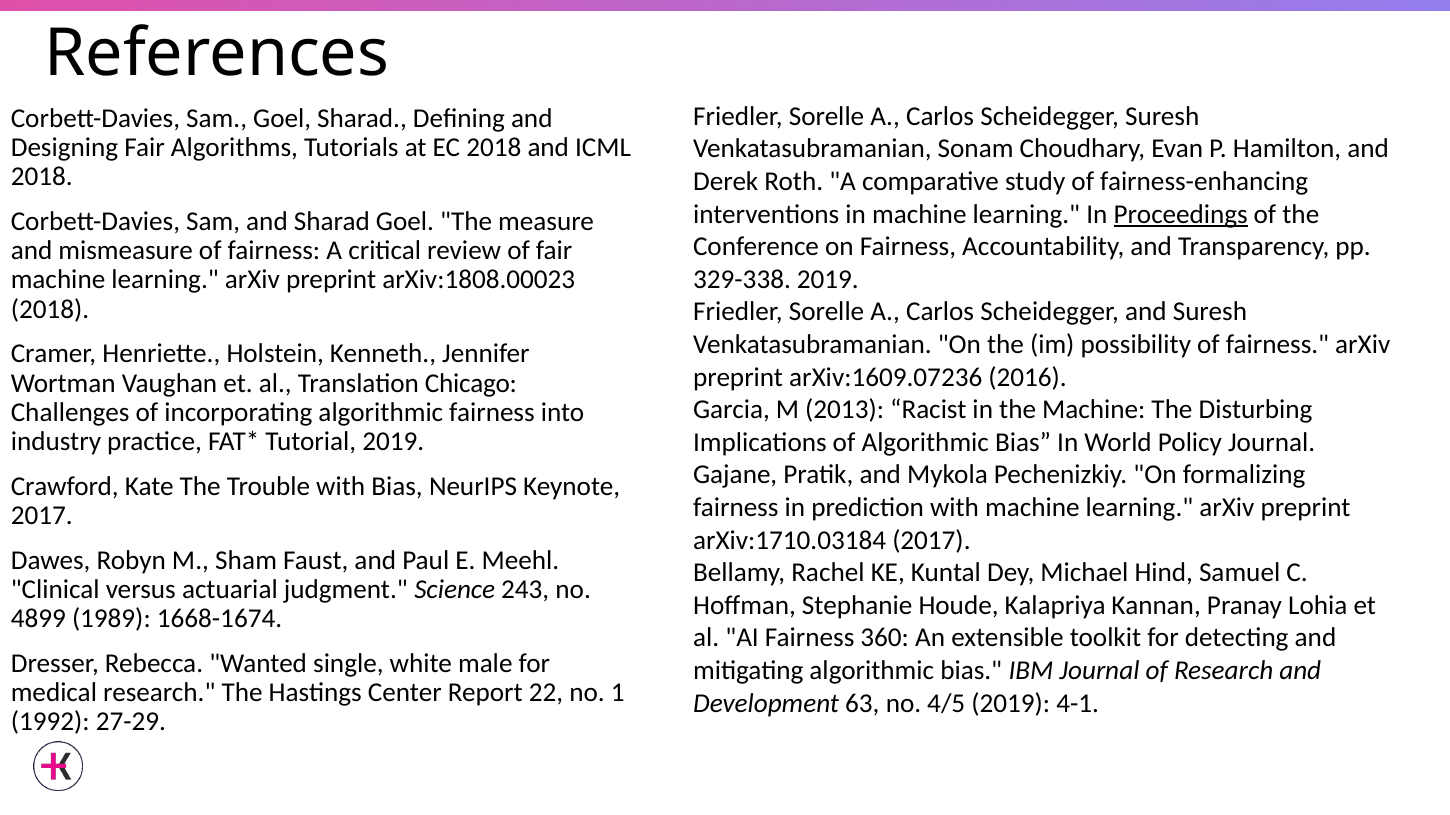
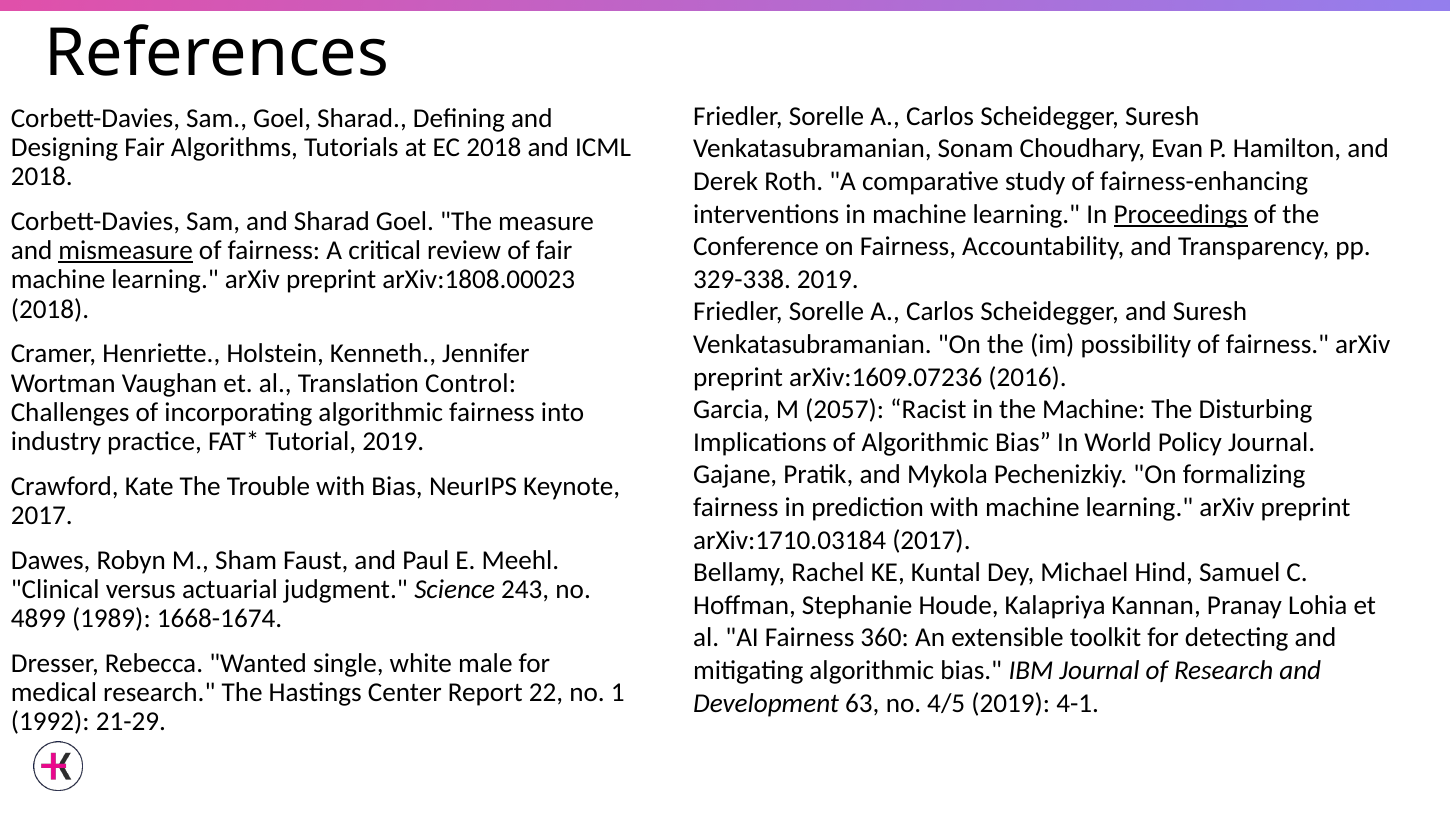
mismeasure underline: none -> present
Chicago: Chicago -> Control
2013: 2013 -> 2057
27-29: 27-29 -> 21-29
